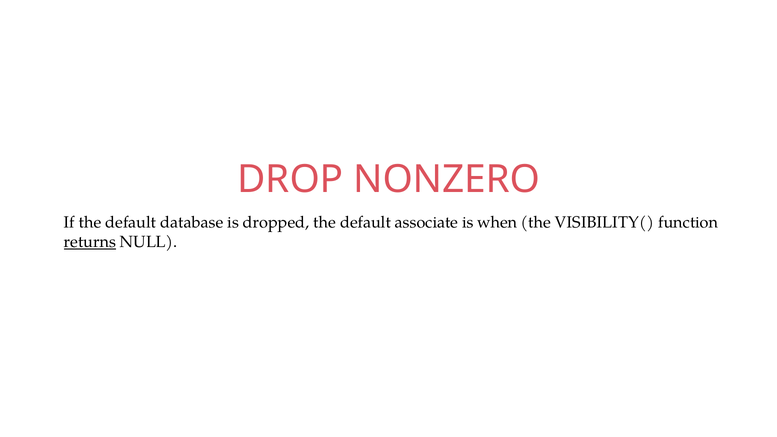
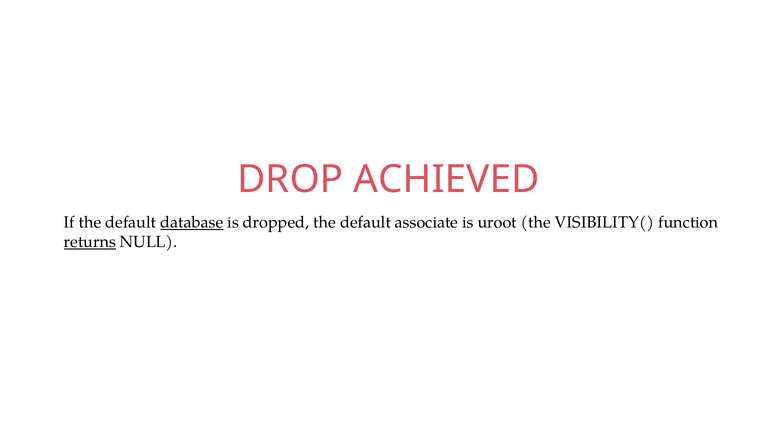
NONZERO: NONZERO -> ACHIEVED
database underline: none -> present
when: when -> uroot
